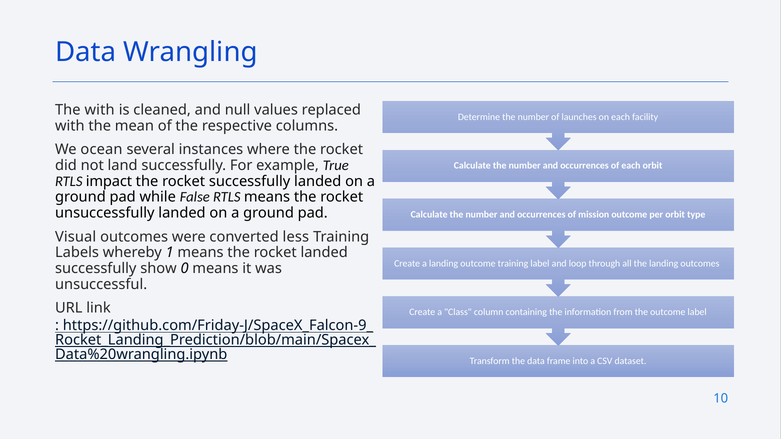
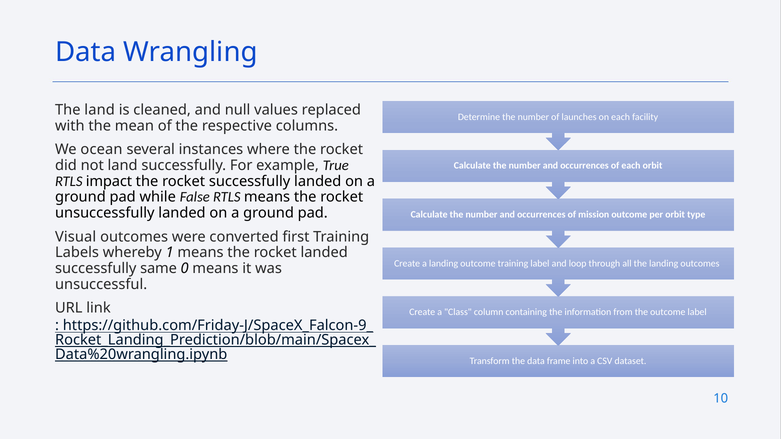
The with: with -> land
less: less -> first
show: show -> same
